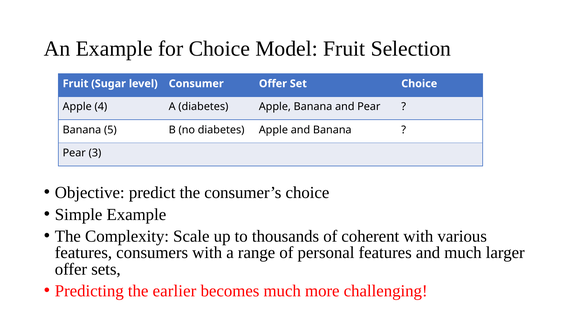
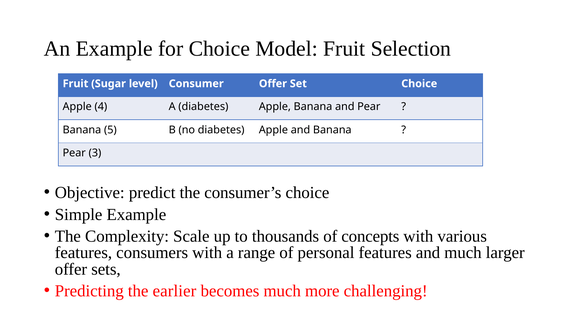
coherent: coherent -> concepts
